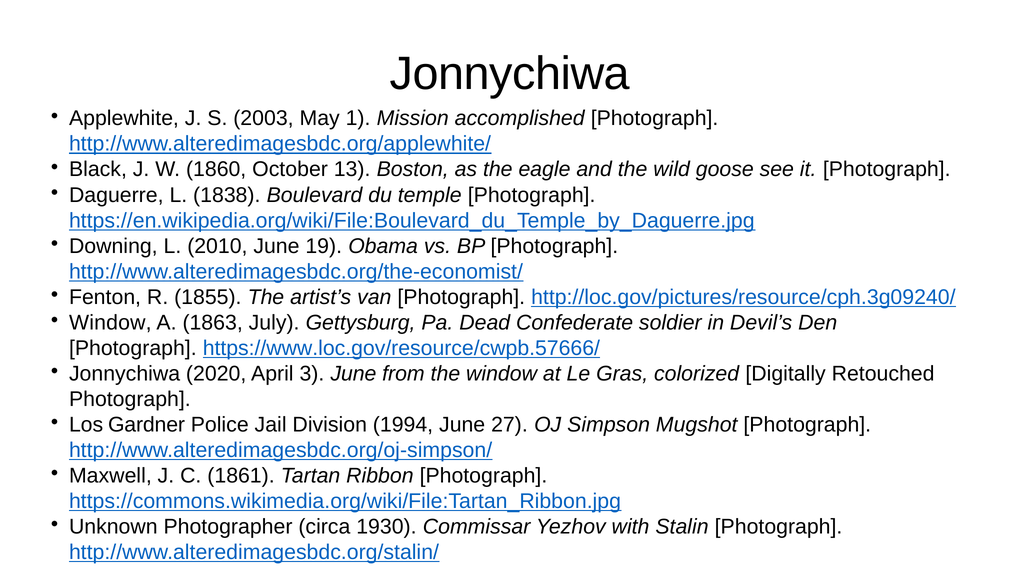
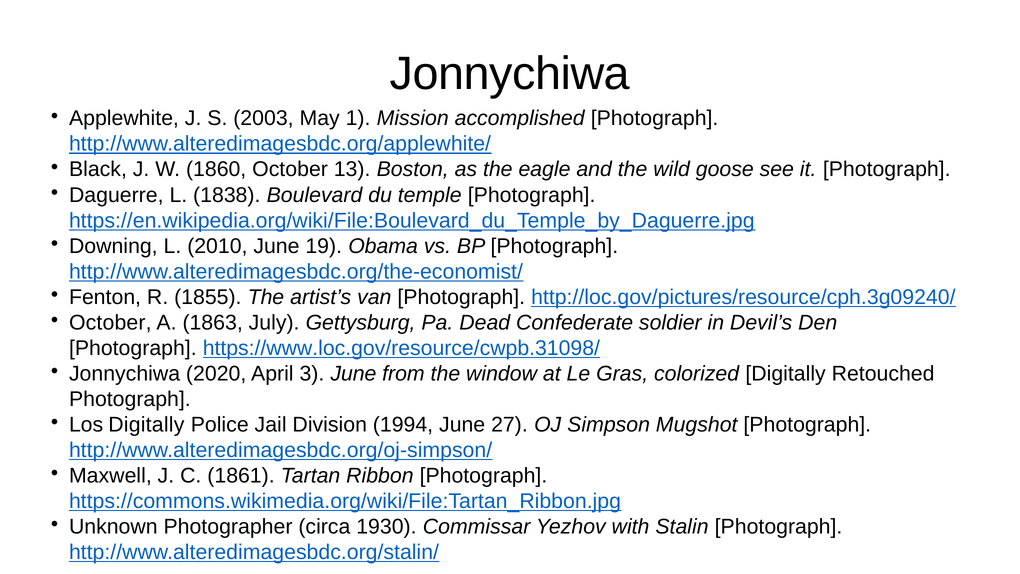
Window at (110, 322): Window -> October
https://www.loc.gov/resource/cwpb.57666/: https://www.loc.gov/resource/cwpb.57666/ -> https://www.loc.gov/resource/cwpb.31098/
Los Gardner: Gardner -> Digitally
